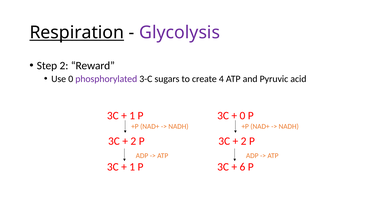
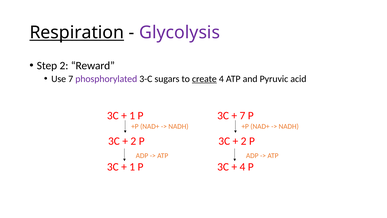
Use 0: 0 -> 7
create underline: none -> present
0 at (242, 116): 0 -> 7
6 at (242, 167): 6 -> 4
